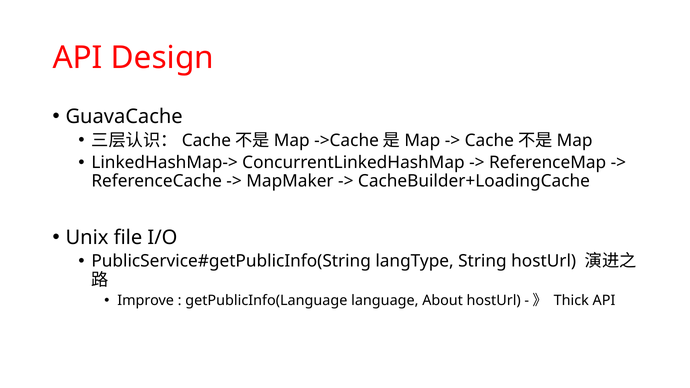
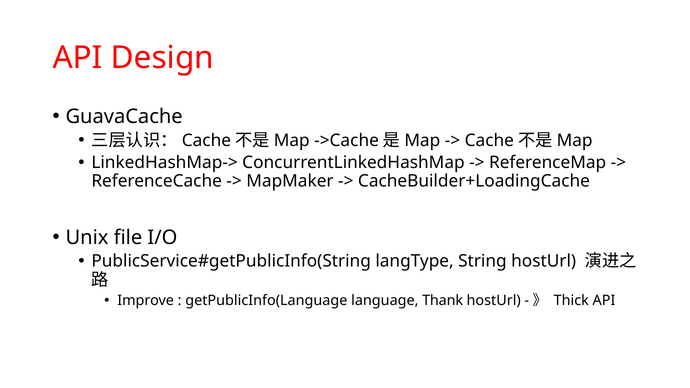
About: About -> Thank
